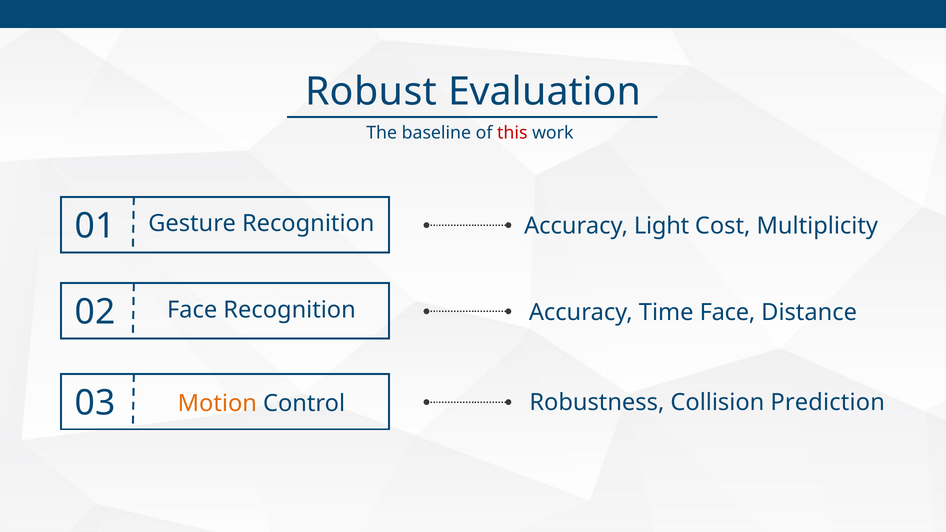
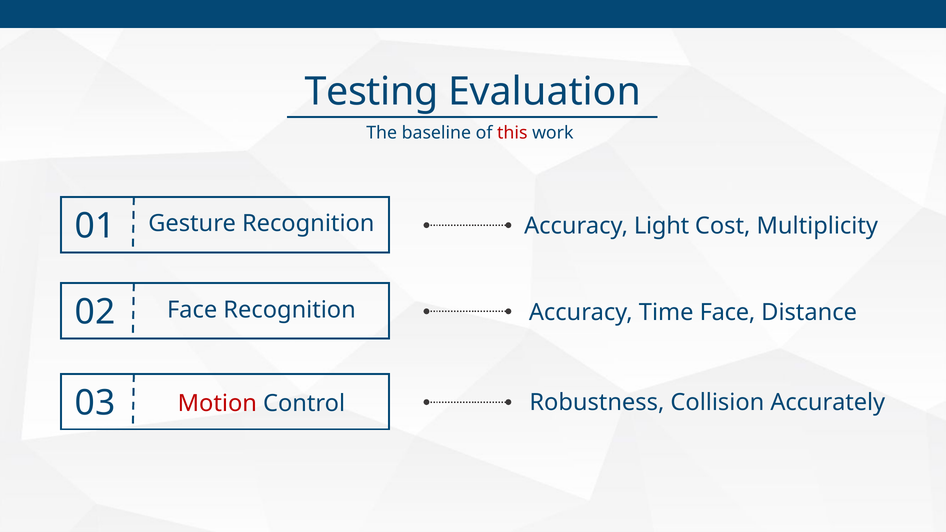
Robust: Robust -> Testing
Prediction: Prediction -> Accurately
Motion colour: orange -> red
